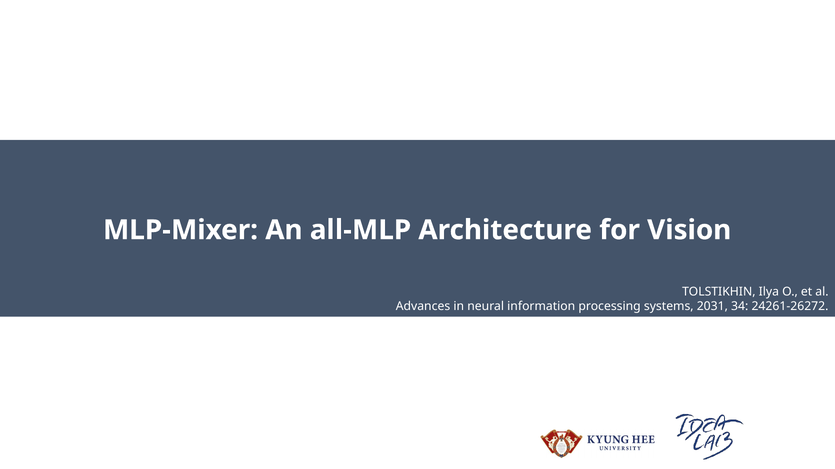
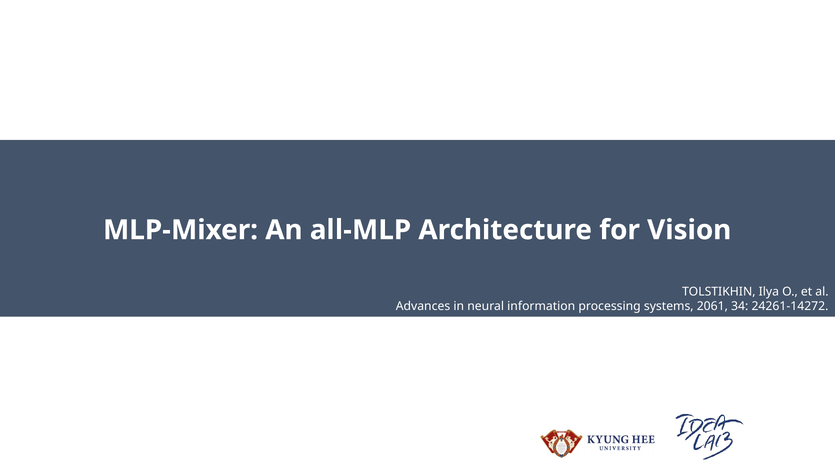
2031: 2031 -> 2061
24261-26272: 24261-26272 -> 24261-14272
